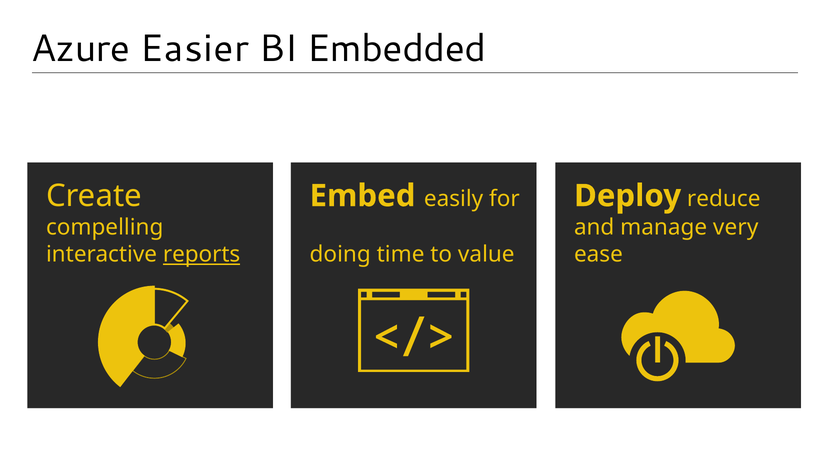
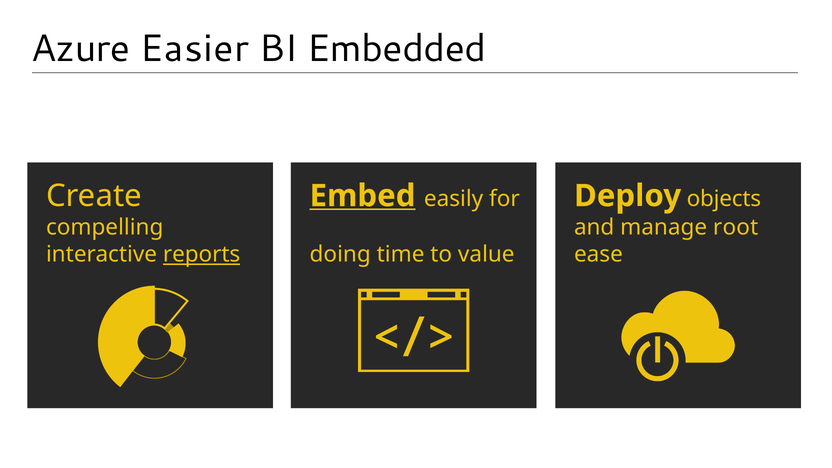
Embed underline: none -> present
reduce: reduce -> objects
very: very -> root
